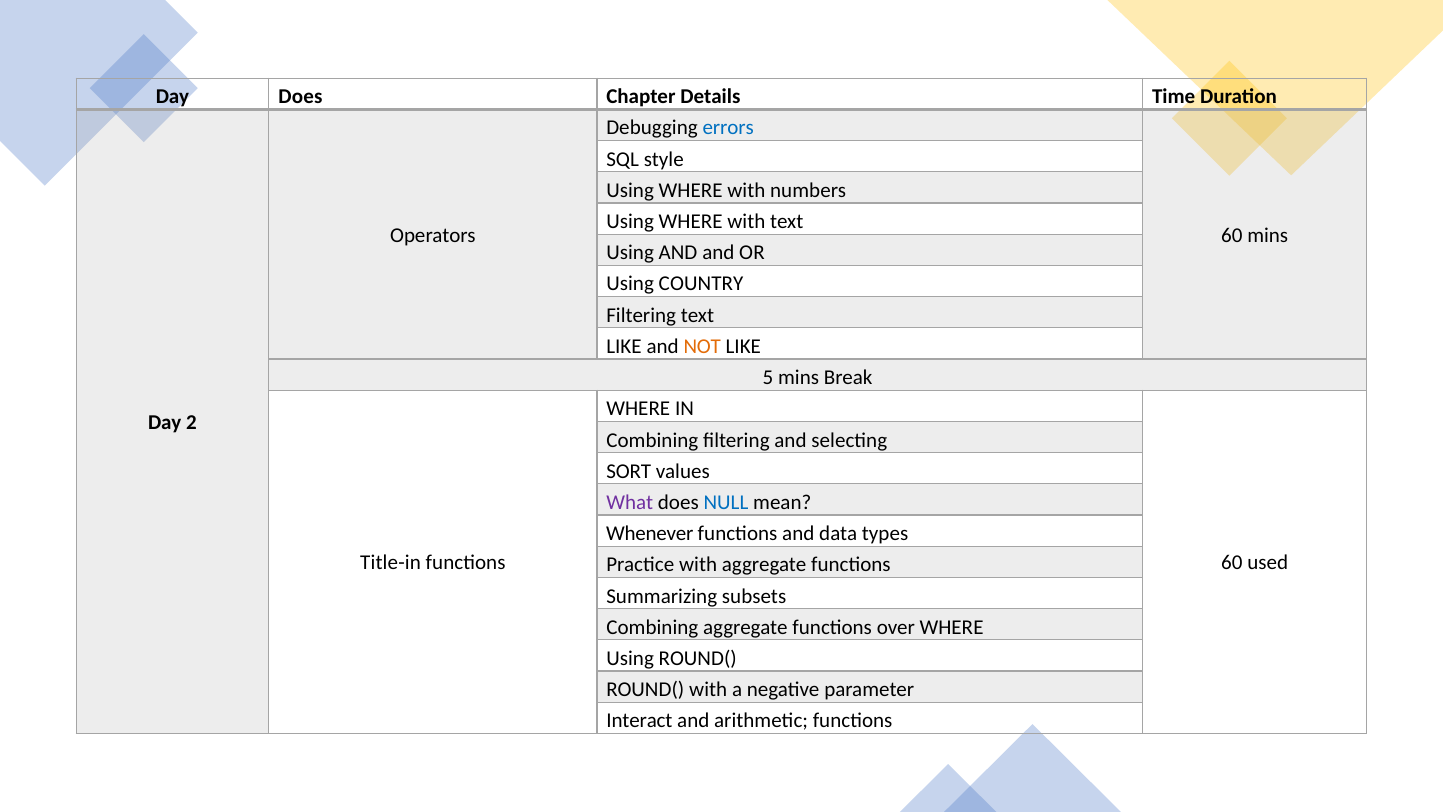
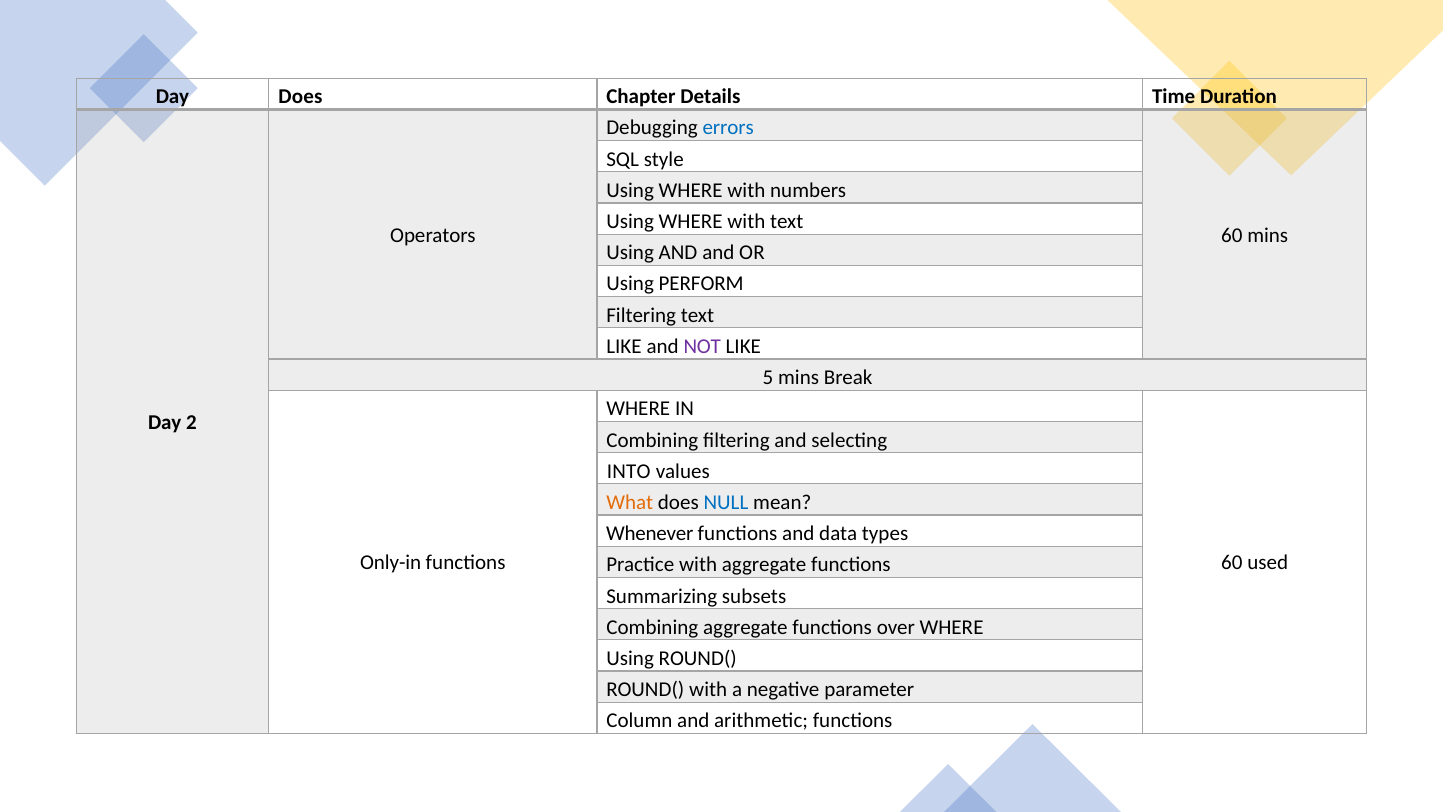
COUNTRY: COUNTRY -> PERFORM
NOT colour: orange -> purple
SORT: SORT -> INTO
What colour: purple -> orange
Title-in: Title-in -> Only-in
Interact: Interact -> Column
